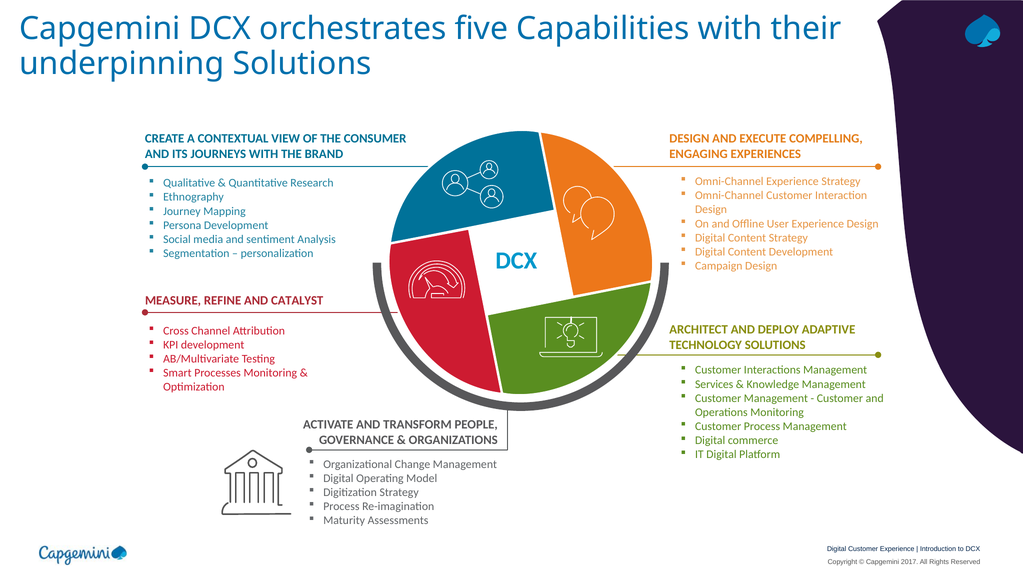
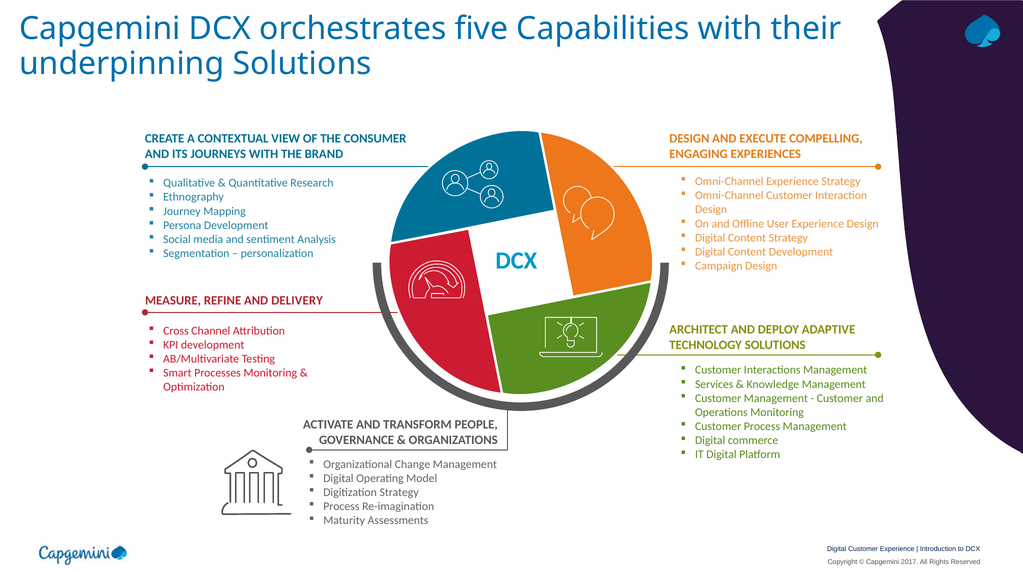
CATALYST: CATALYST -> DELIVERY
